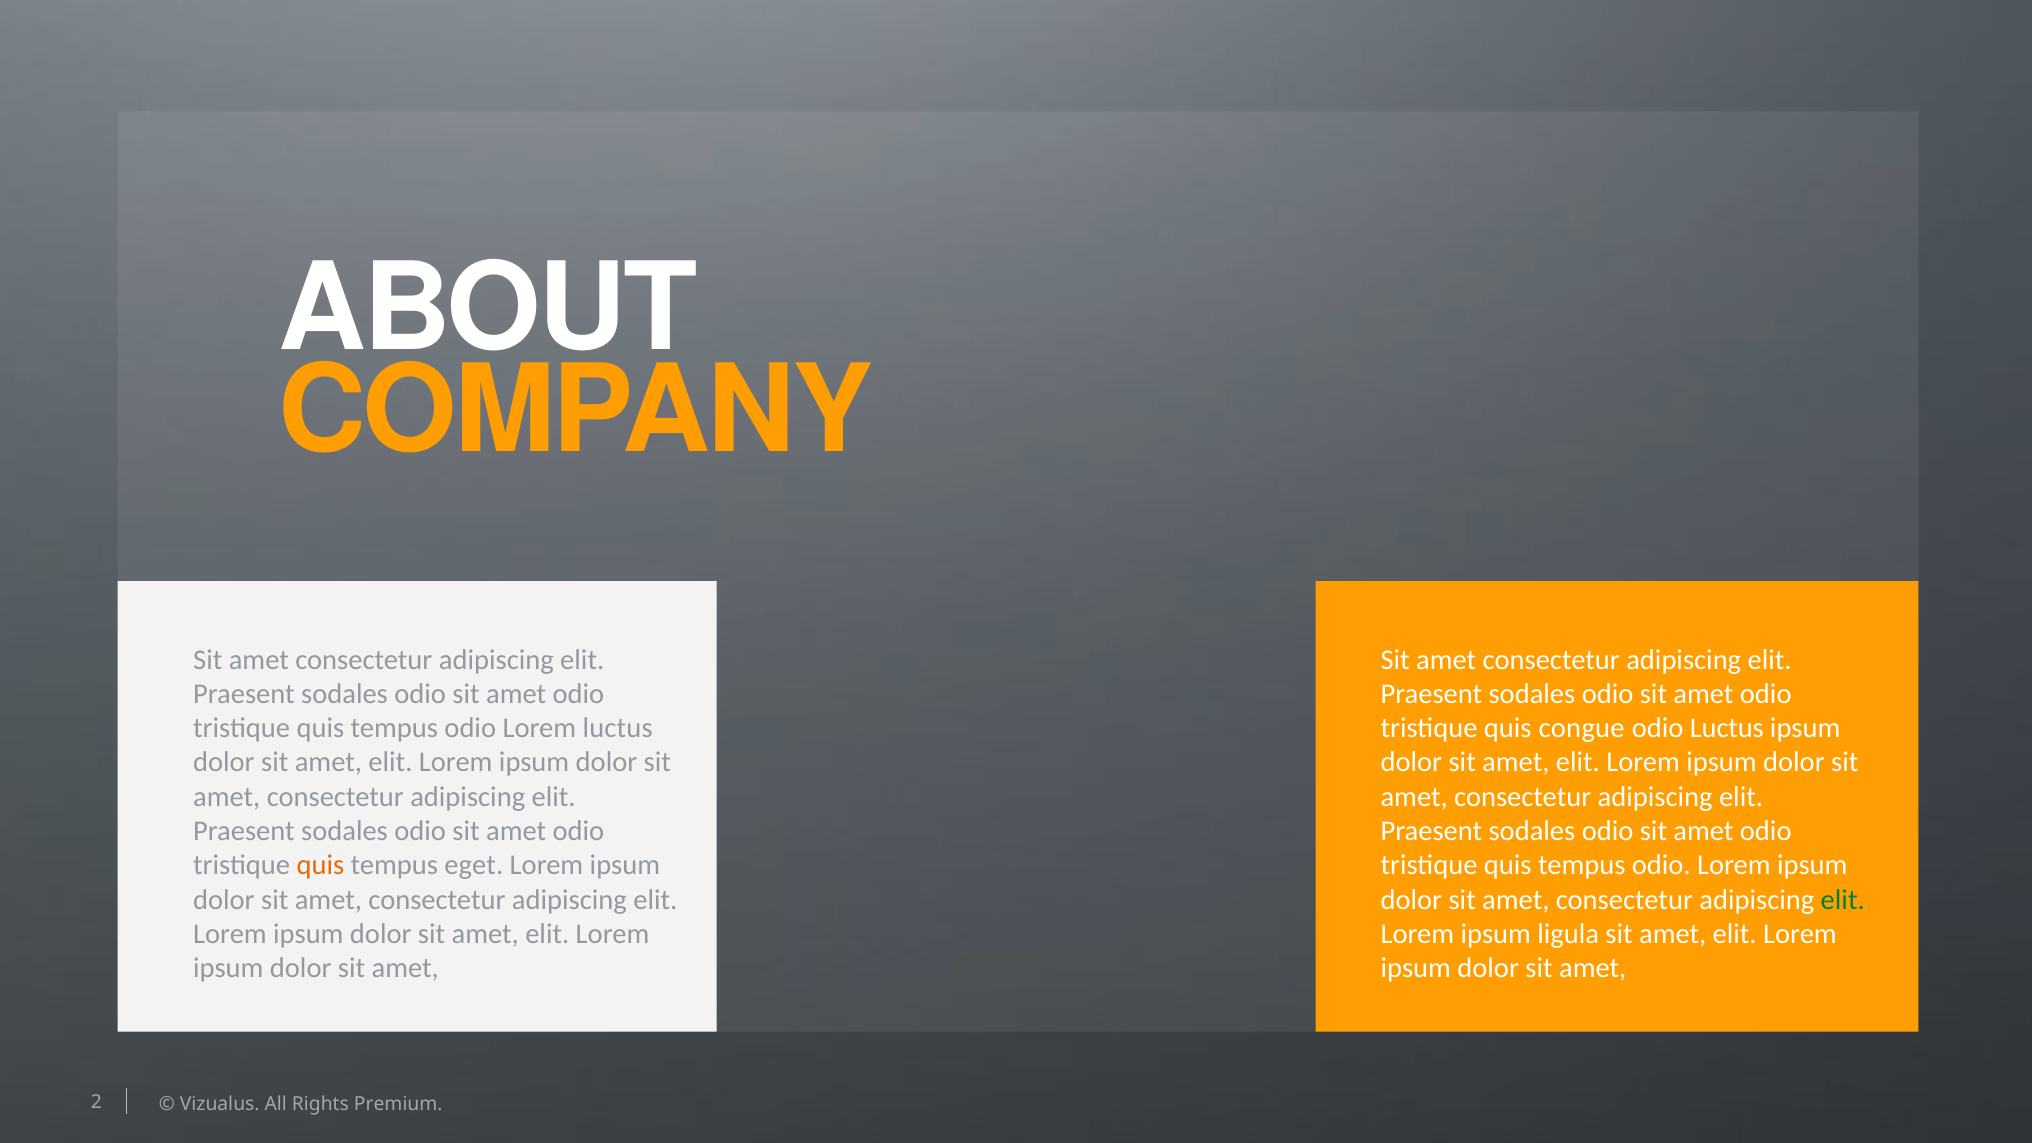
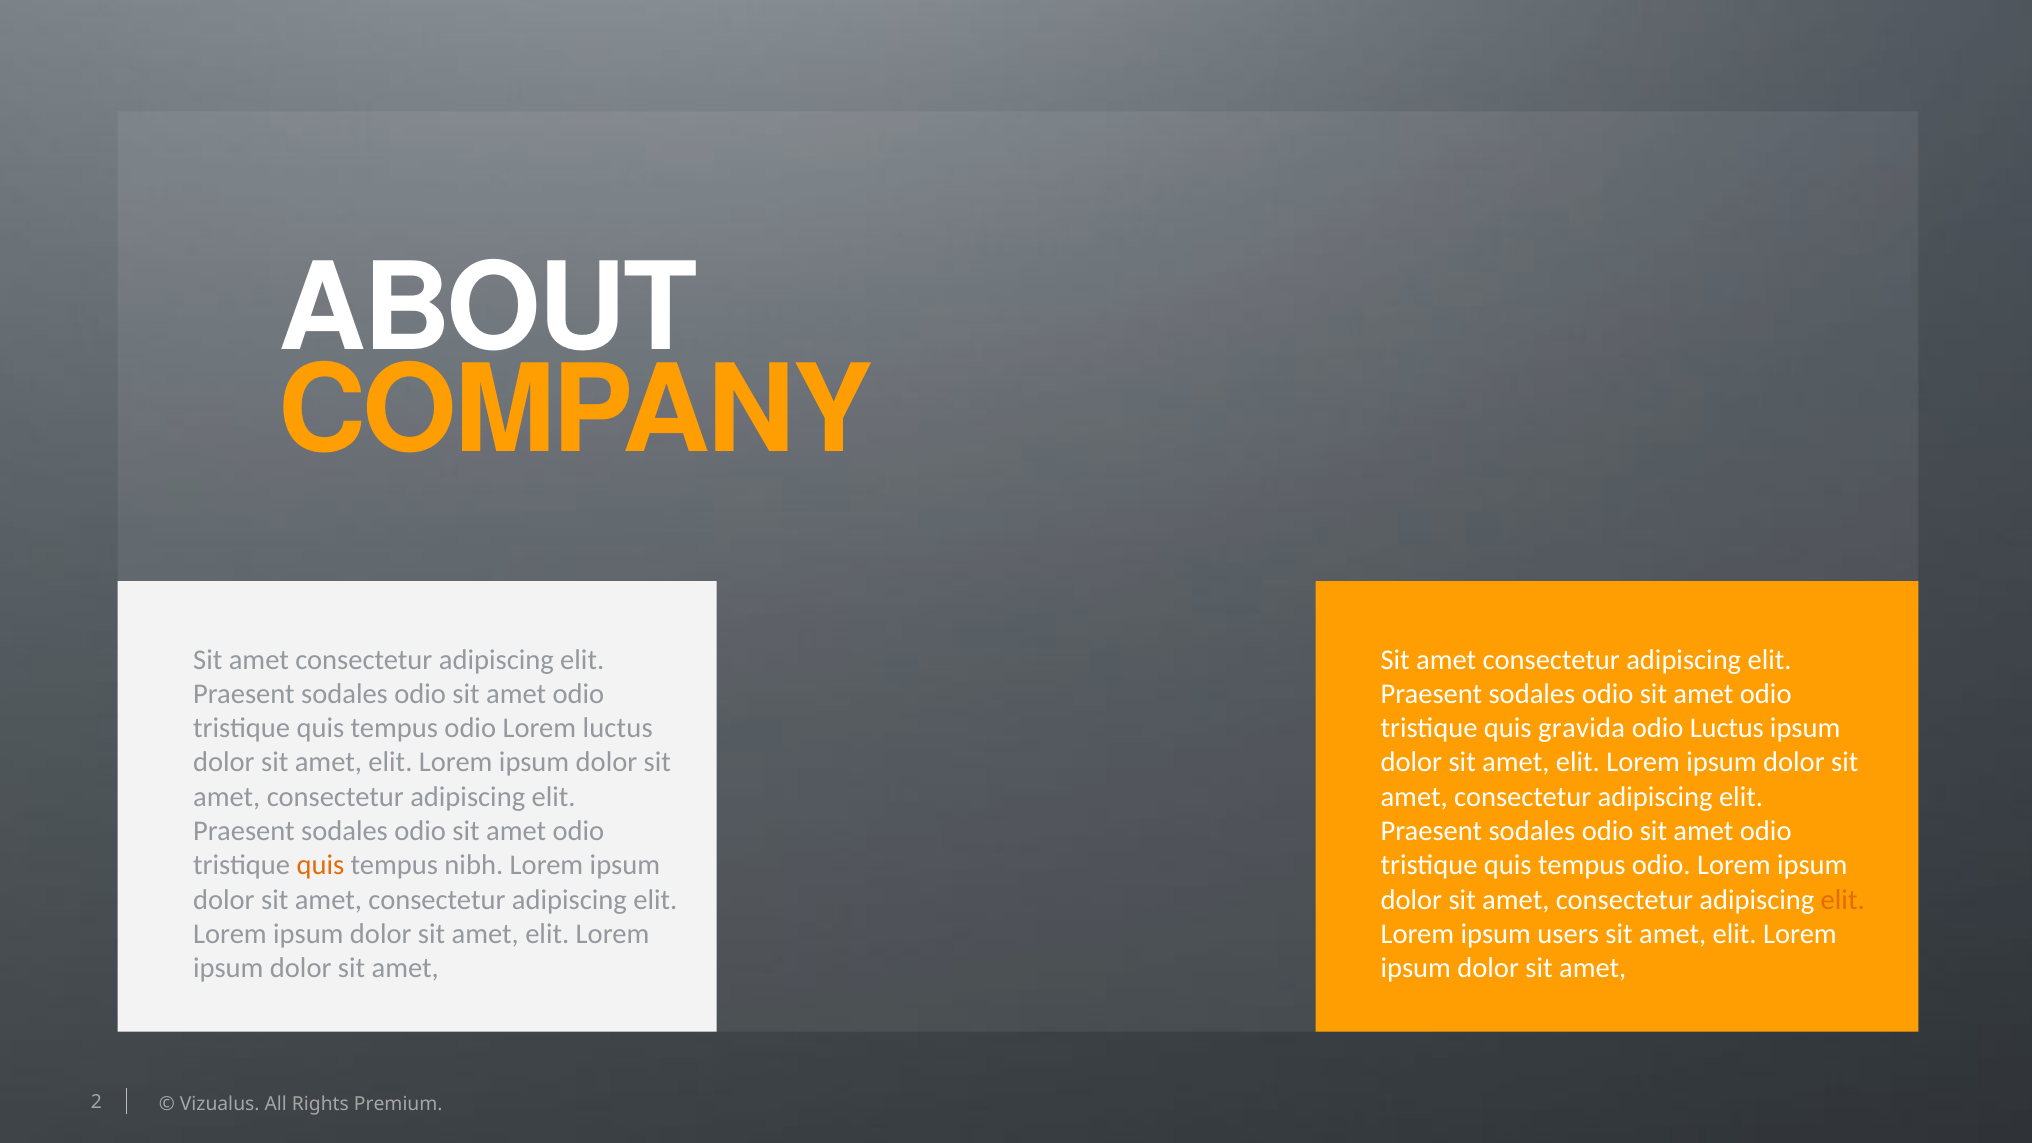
congue: congue -> gravida
eget: eget -> nibh
elit at (1843, 900) colour: green -> orange
ligula: ligula -> users
